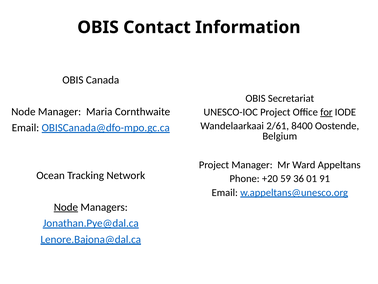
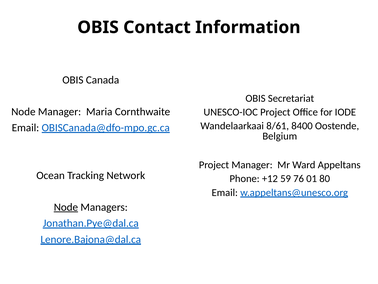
for underline: present -> none
2/61: 2/61 -> 8/61
+20: +20 -> +12
36: 36 -> 76
91: 91 -> 80
